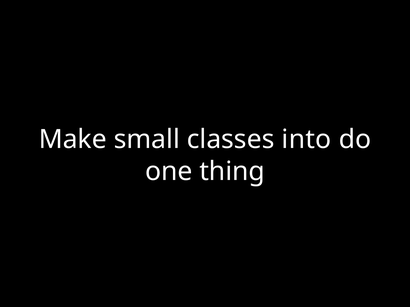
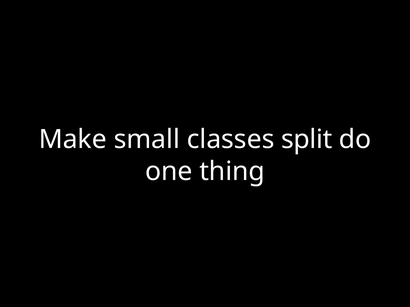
into: into -> split
